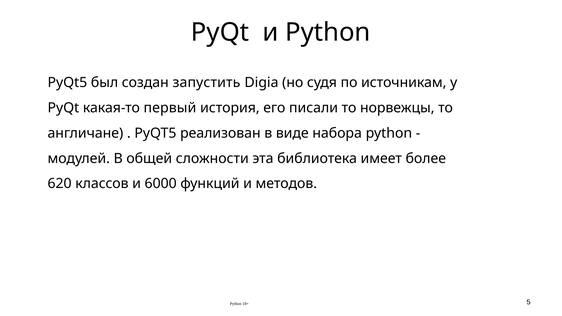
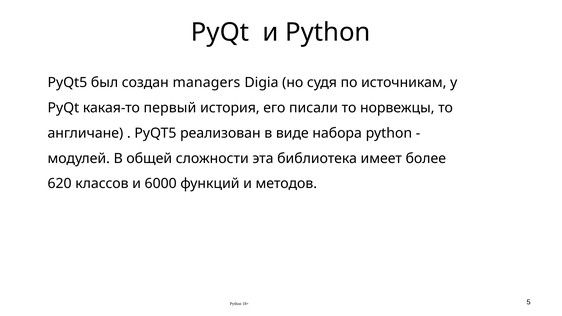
запустить: запустить -> managers
